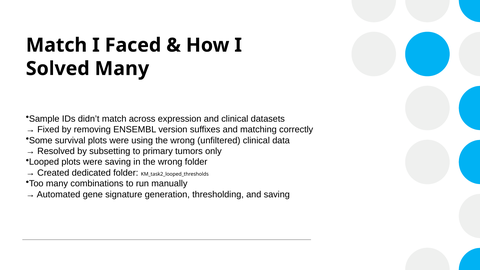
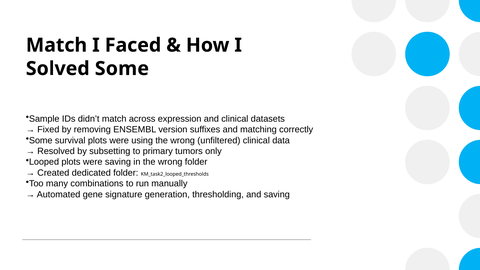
Solved Many: Many -> Some
